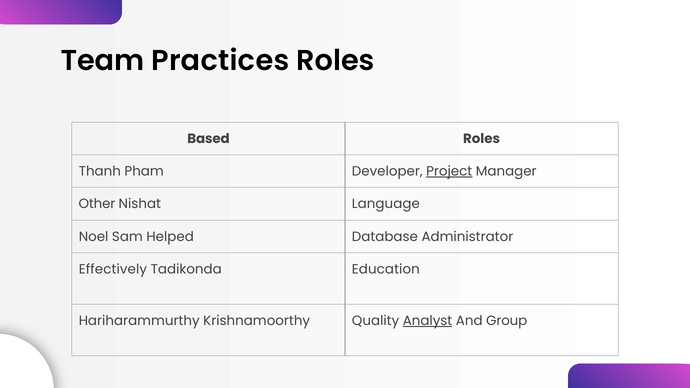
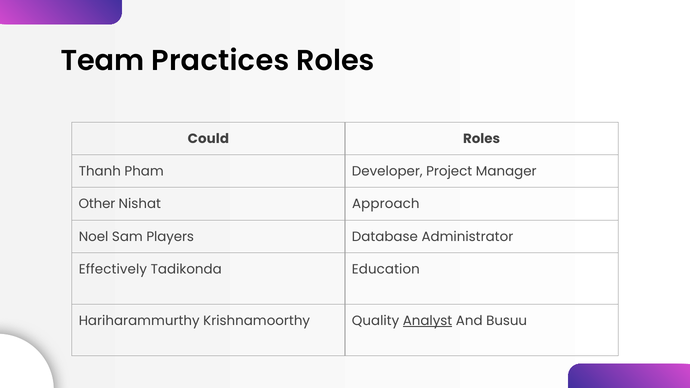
Based: Based -> Could
Project underline: present -> none
Language: Language -> Approach
Helped: Helped -> Players
Group: Group -> Busuu
